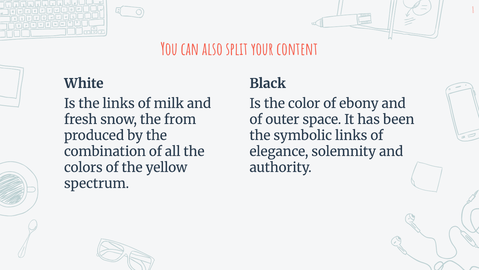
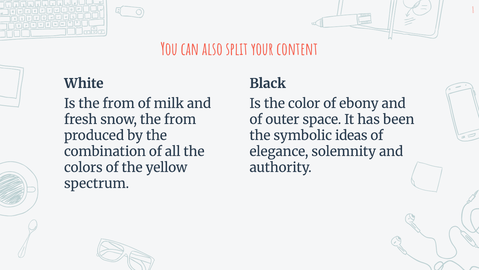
Is the links: links -> from
symbolic links: links -> ideas
